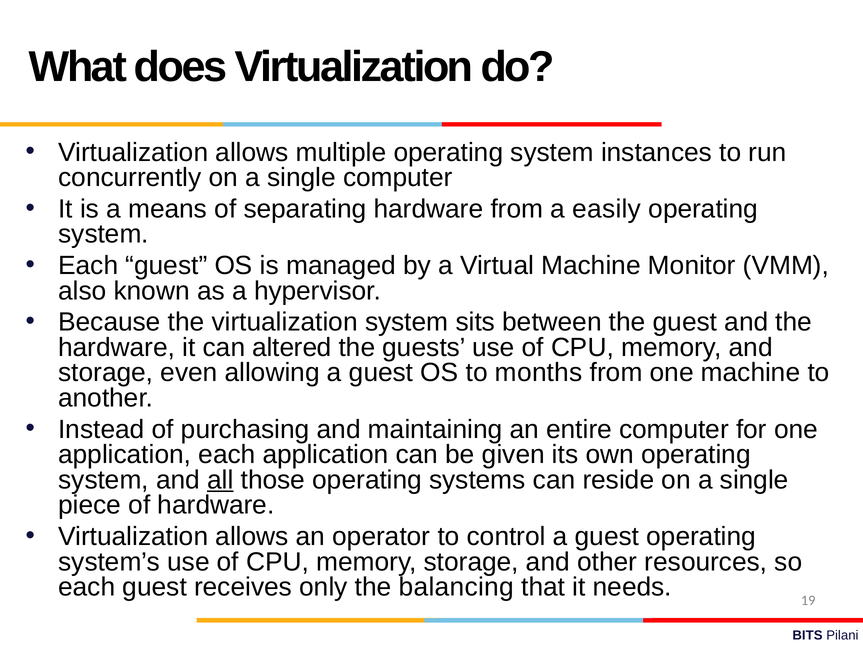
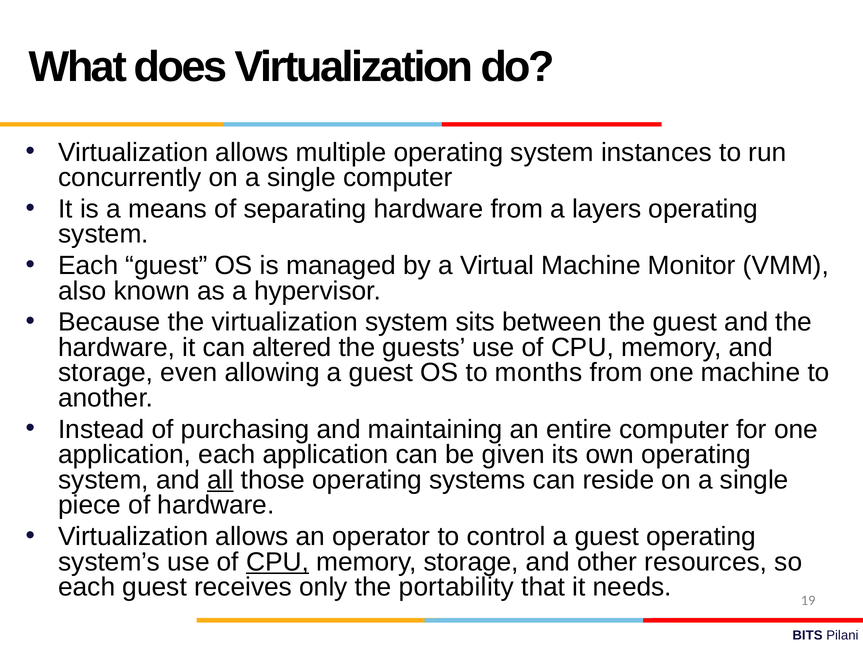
easily: easily -> layers
CPU at (277, 562) underline: none -> present
balancing: balancing -> portability
